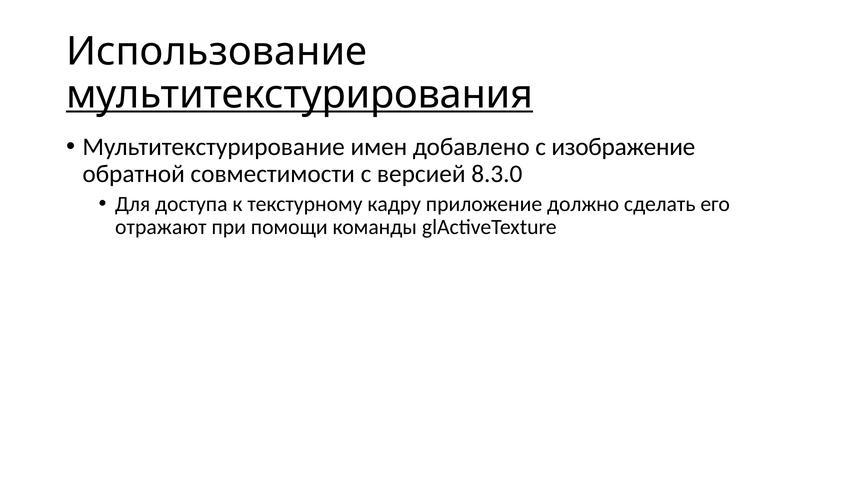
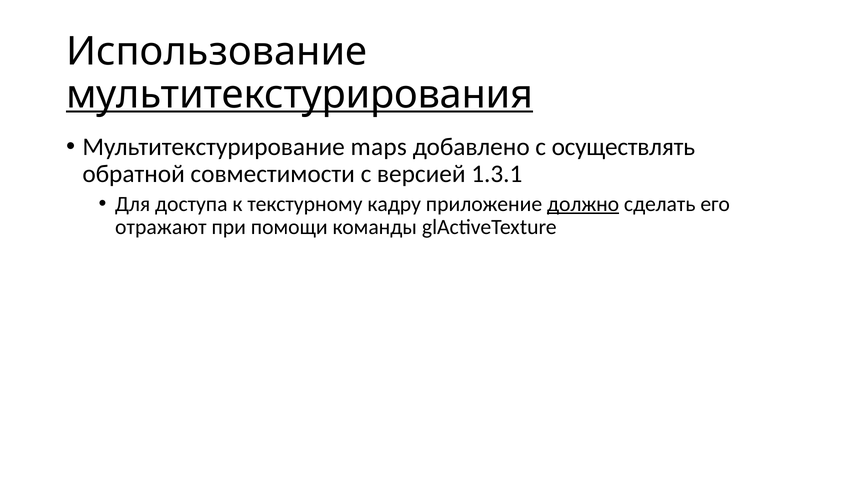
имен: имен -> maps
изображение: изображение -> осуществлять
8.3.0: 8.3.0 -> 1.3.1
должно underline: none -> present
